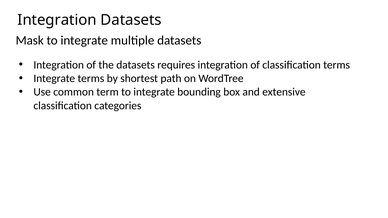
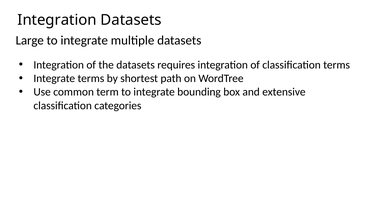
Mask: Mask -> Large
